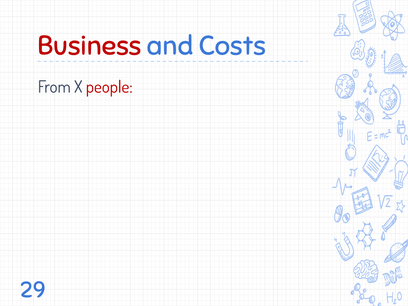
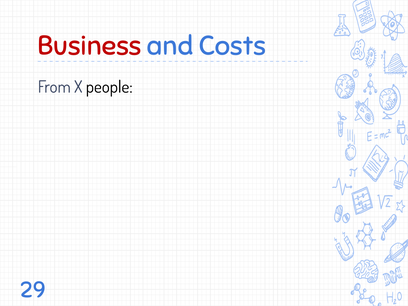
people colour: red -> black
